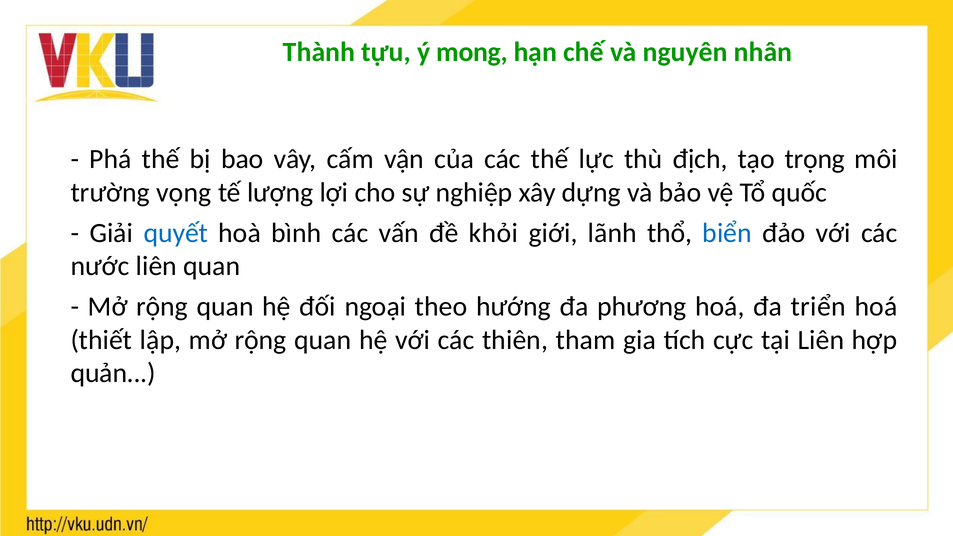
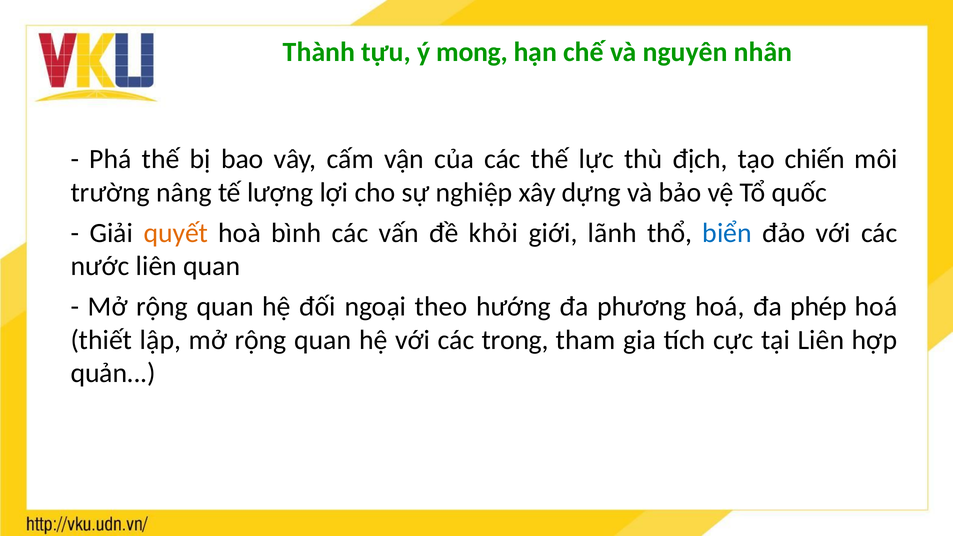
trọng: trọng -> chiến
vọng: vọng -> nâng
quyết colour: blue -> orange
triển: triển -> phép
thiên: thiên -> trong
